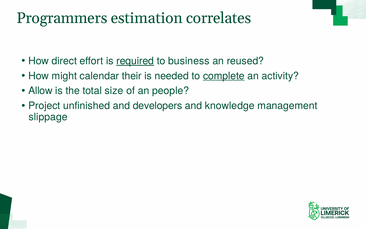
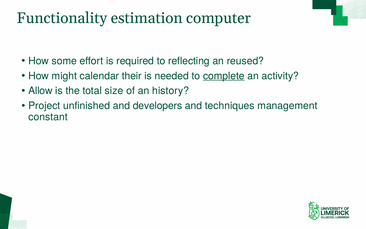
Programmers: Programmers -> Functionality
correlates: correlates -> computer
direct: direct -> some
required underline: present -> none
business: business -> reflecting
people: people -> history
knowledge: knowledge -> techniques
slippage: slippage -> constant
